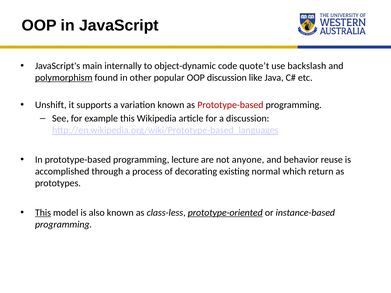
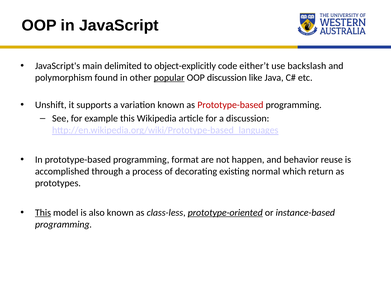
internally: internally -> delimited
object-dynamic: object-dynamic -> object-explicitly
quote’t: quote’t -> either’t
polymorphism underline: present -> none
popular underline: none -> present
lecture: lecture -> format
anyone: anyone -> happen
